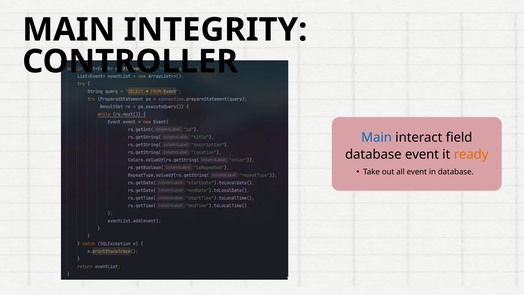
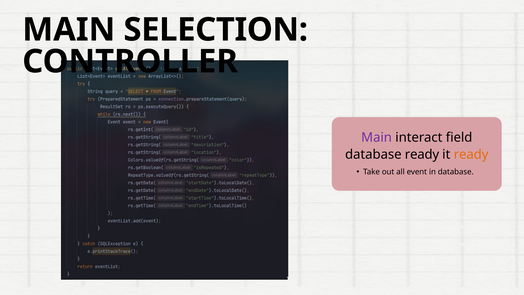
INTEGRITY: INTEGRITY -> SELECTION
Main at (377, 137) colour: blue -> purple
database event: event -> ready
